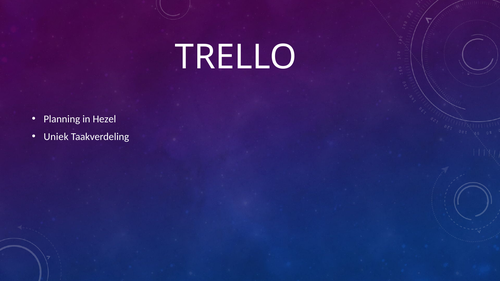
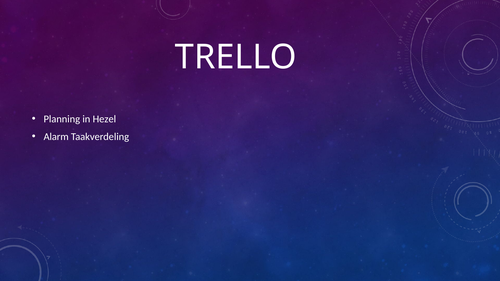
Uniek: Uniek -> Alarm
